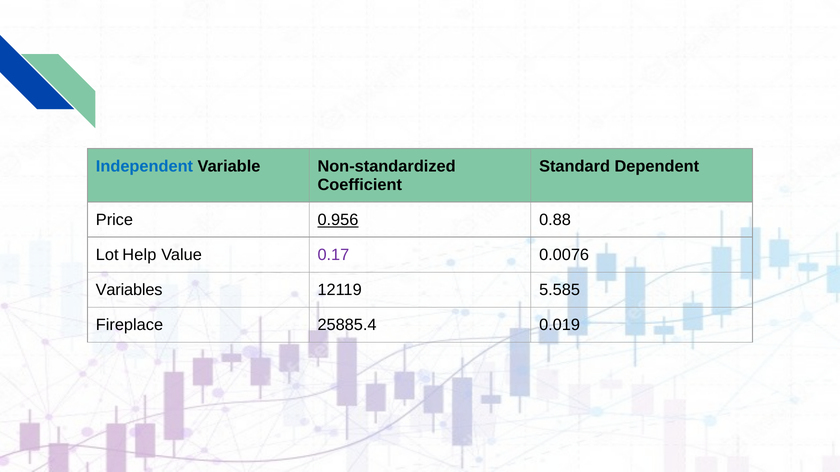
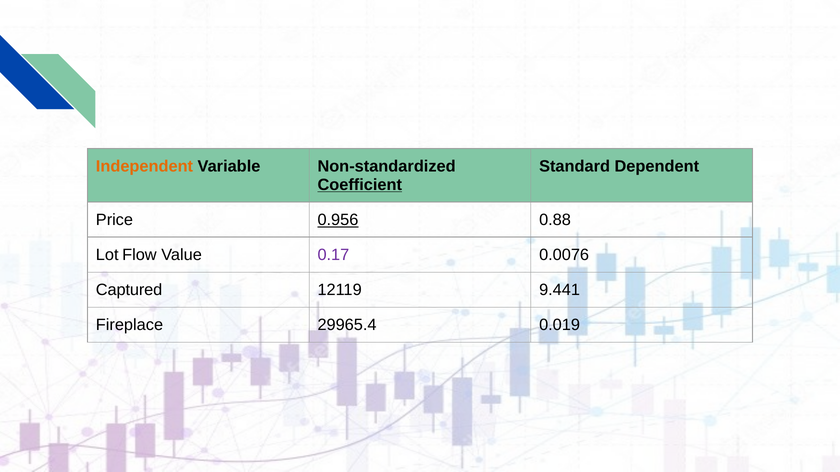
Independent colour: blue -> orange
Coefficient underline: none -> present
Help: Help -> Flow
Variables: Variables -> Captured
5.585: 5.585 -> 9.441
25885.4: 25885.4 -> 29965.4
